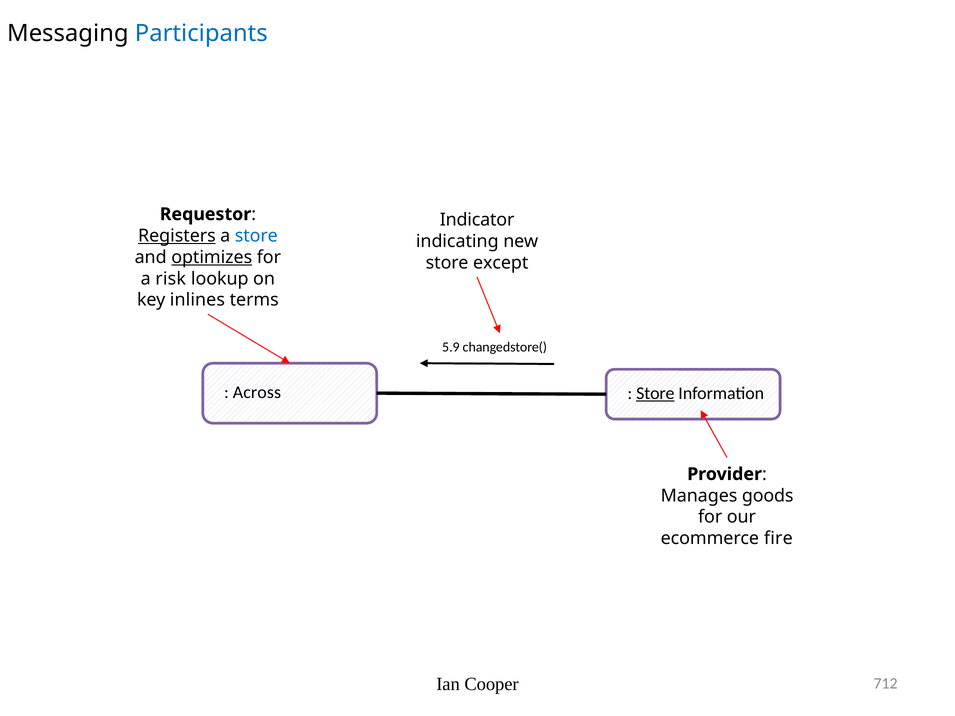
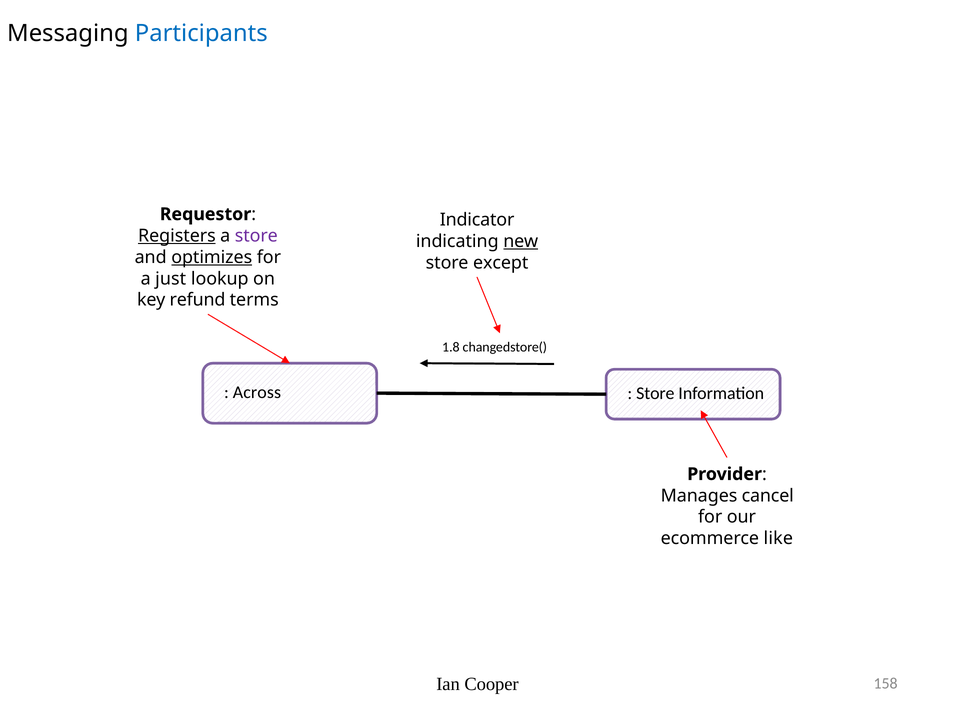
store at (256, 236) colour: blue -> purple
new underline: none -> present
risk: risk -> just
inlines: inlines -> refund
5.9: 5.9 -> 1.8
Store at (655, 394) underline: present -> none
goods: goods -> cancel
fire: fire -> like
712: 712 -> 158
